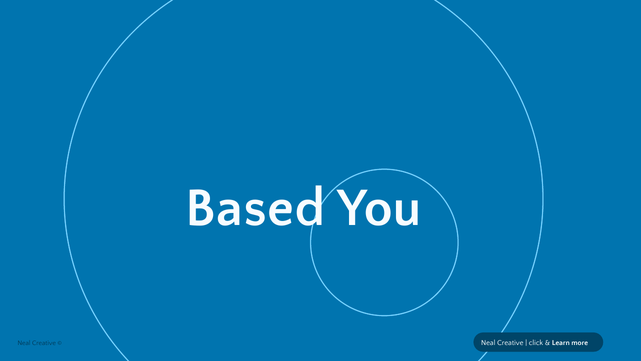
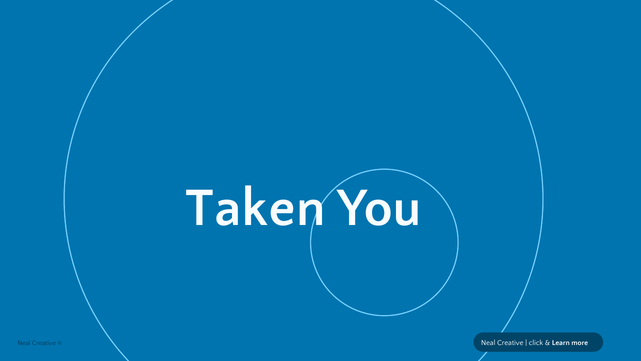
Based: Based -> Taken
